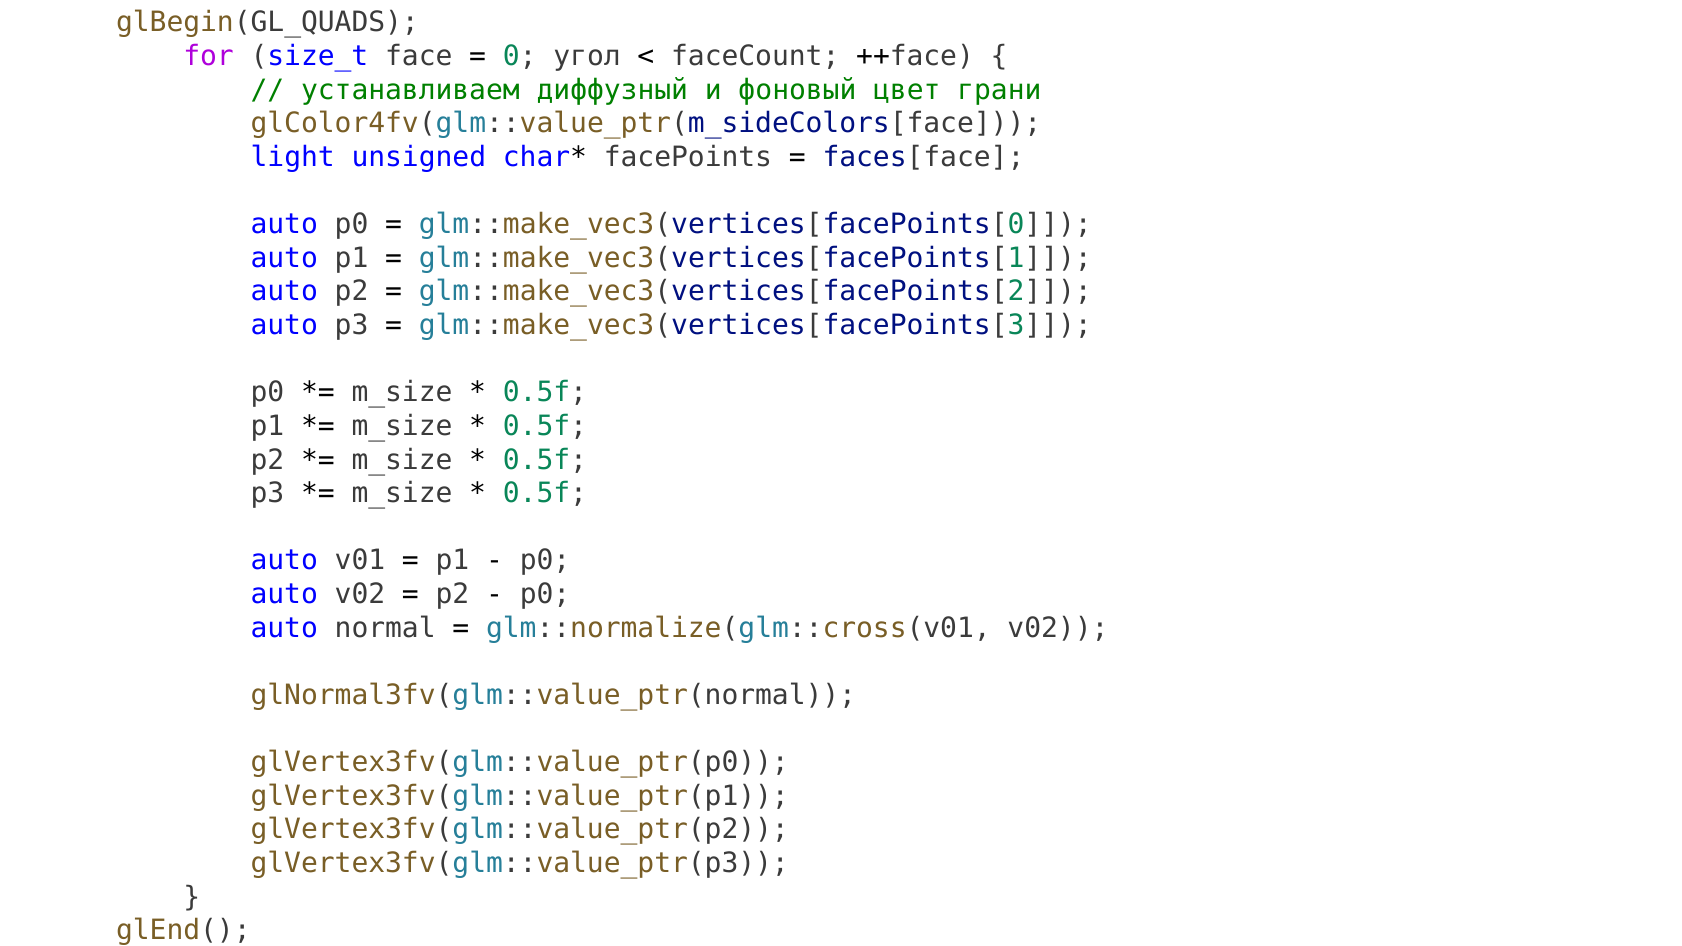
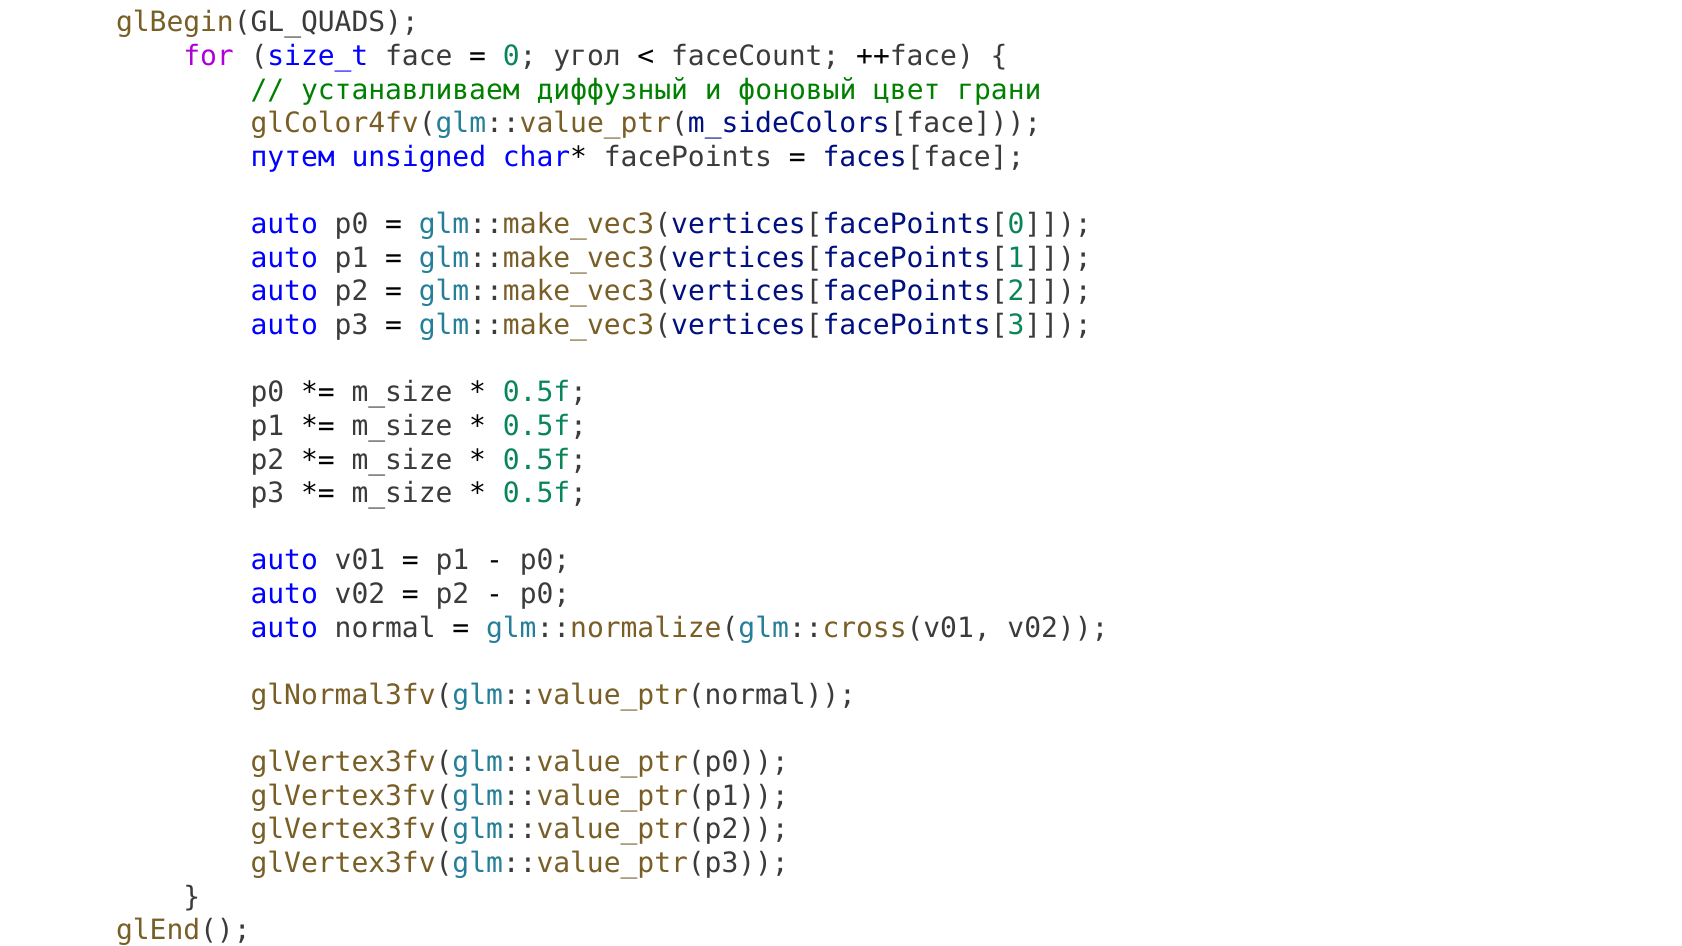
light: light -> путем
